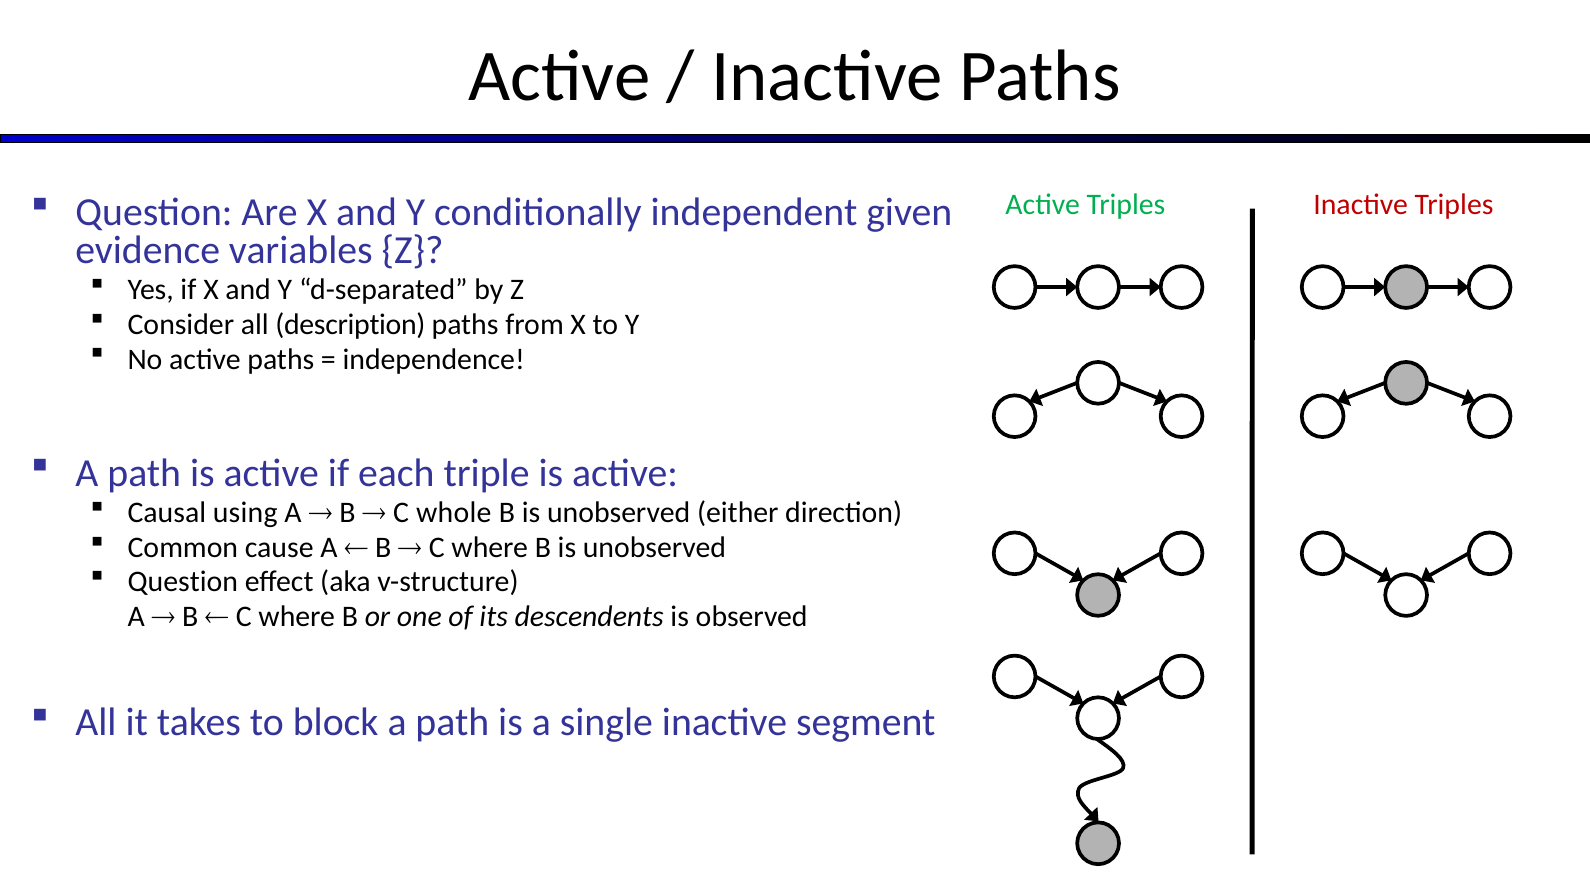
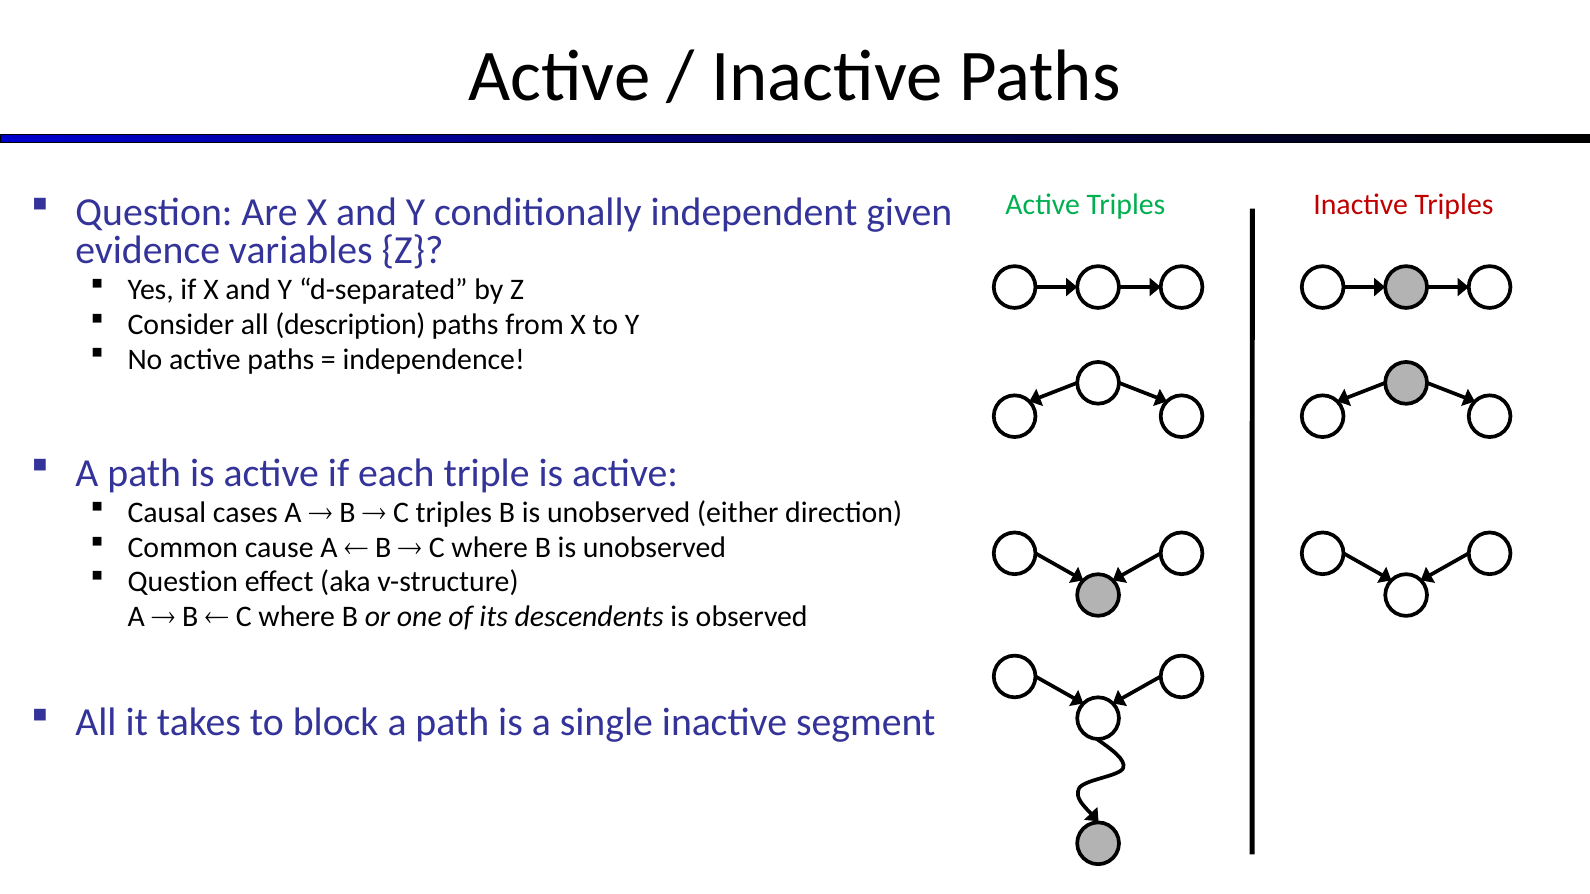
using: using -> cases
C whole: whole -> triples
